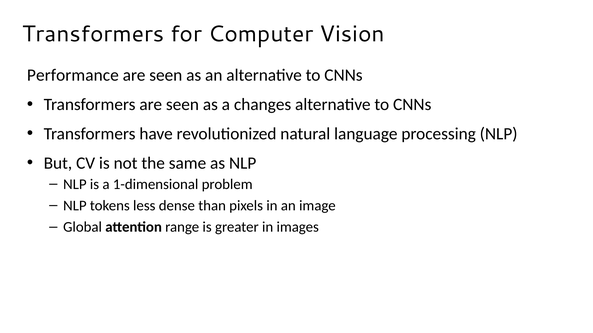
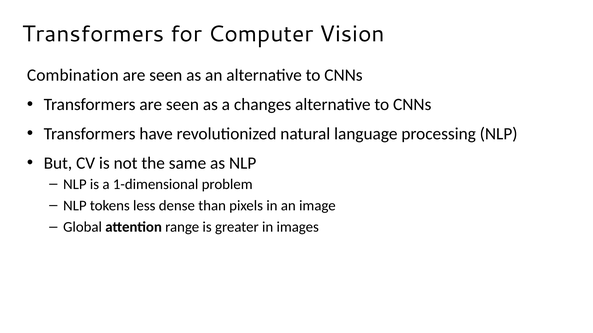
Performance: Performance -> Combination
